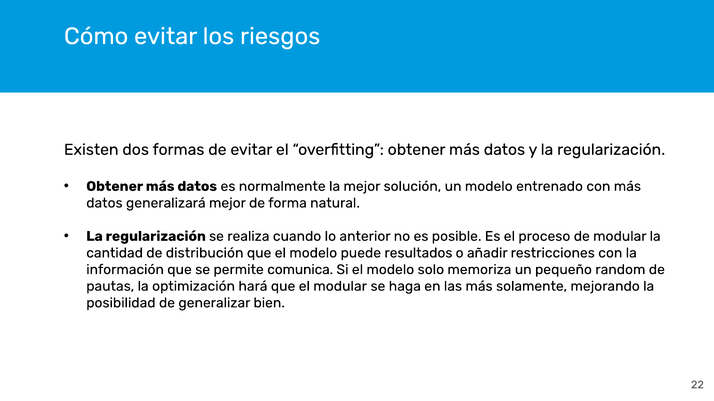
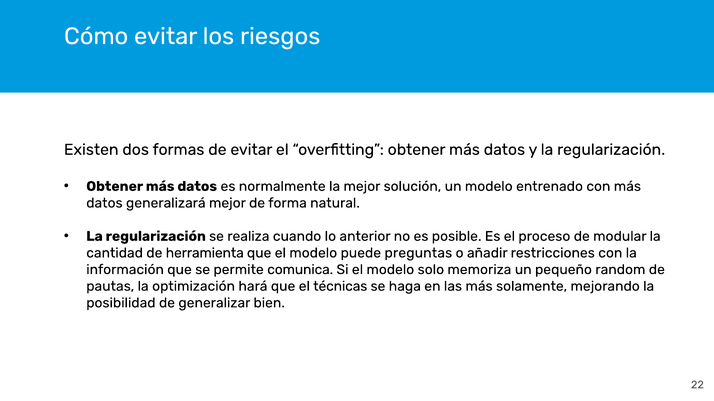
distribución: distribución -> herramienta
resultados: resultados -> preguntas
el modular: modular -> técnicas
